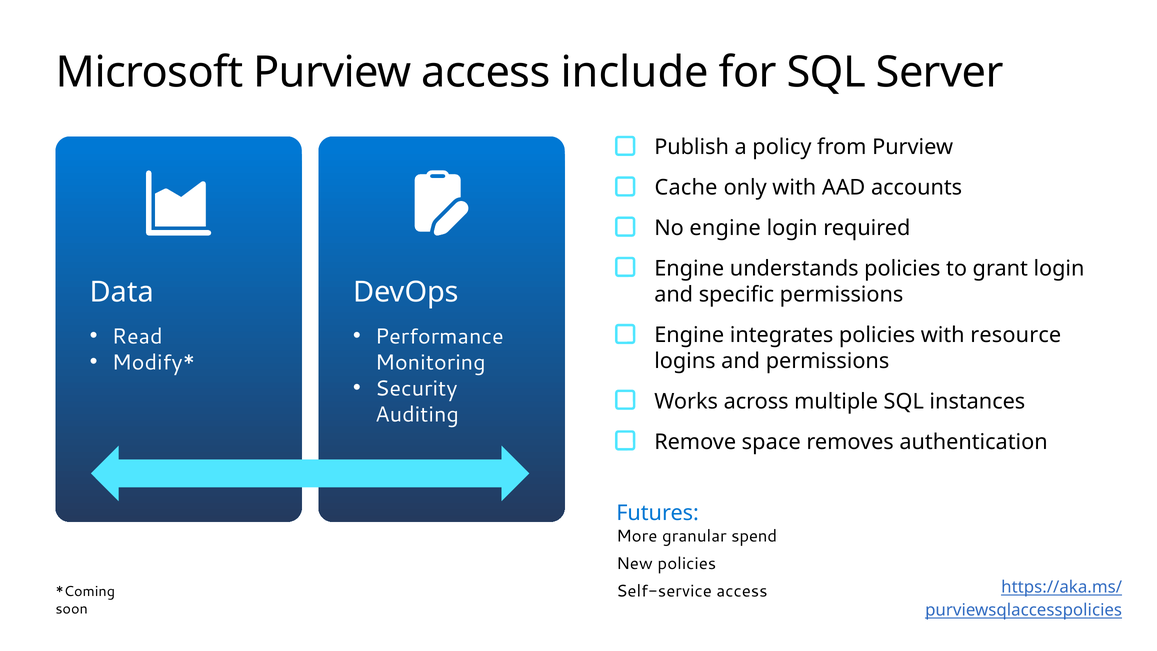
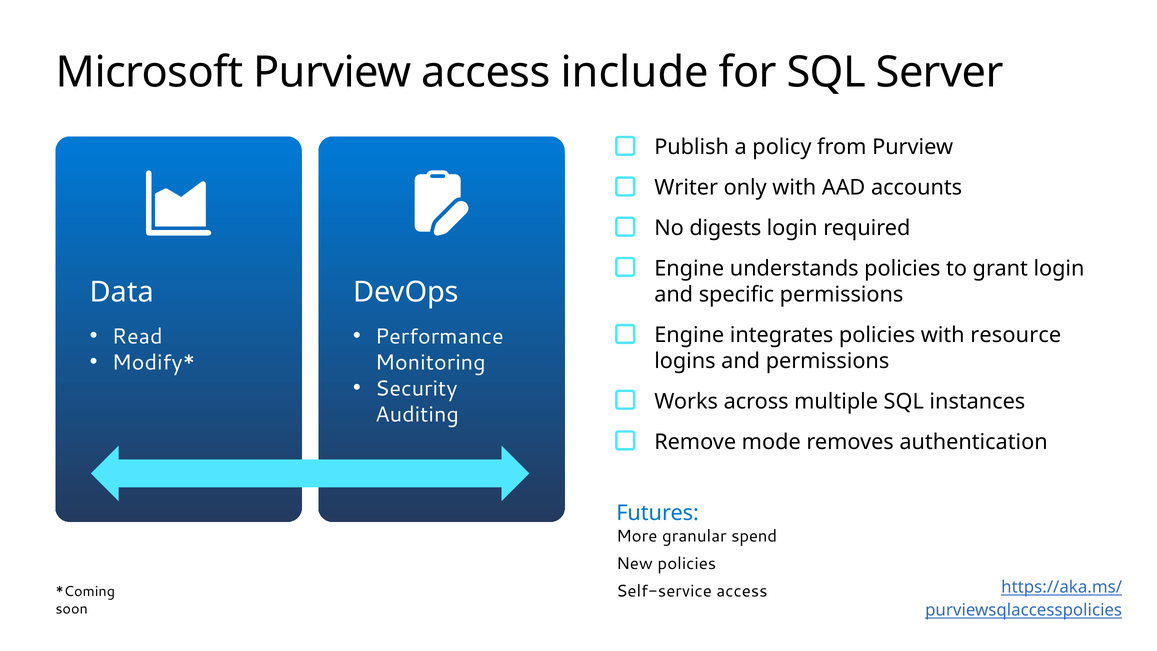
Cache: Cache -> Writer
No engine: engine -> digests
space: space -> mode
